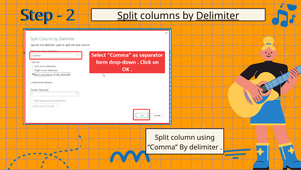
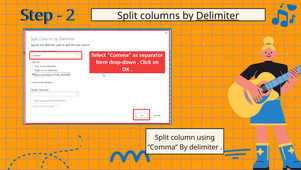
Split at (127, 16) underline: present -> none
